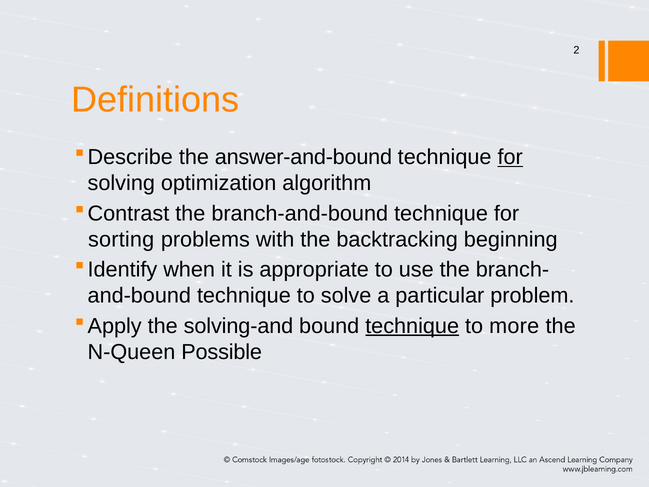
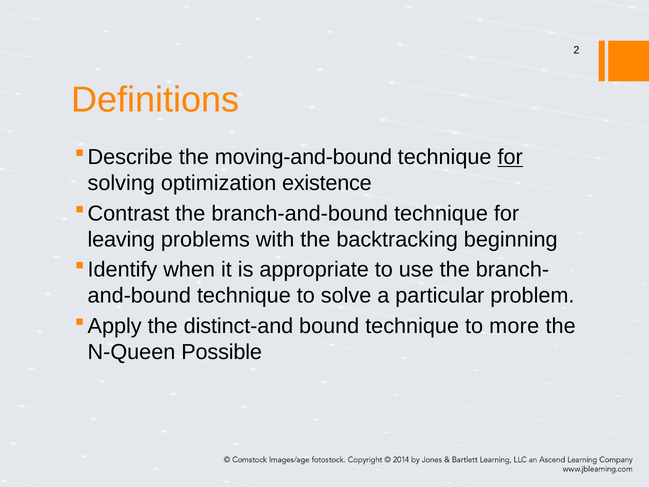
answer-and-bound: answer-and-bound -> moving-and-bound
algorithm: algorithm -> existence
sorting: sorting -> leaving
solving-and: solving-and -> distinct-and
technique at (412, 326) underline: present -> none
